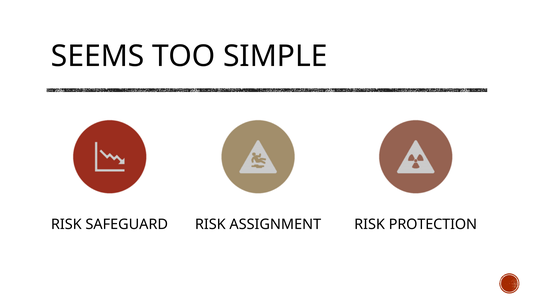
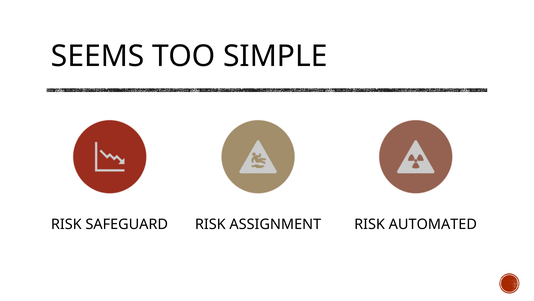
PROTECTION: PROTECTION -> AUTOMATED
